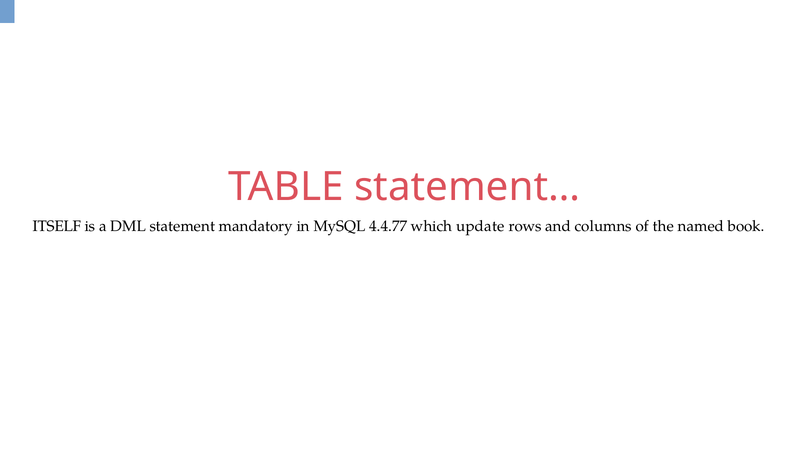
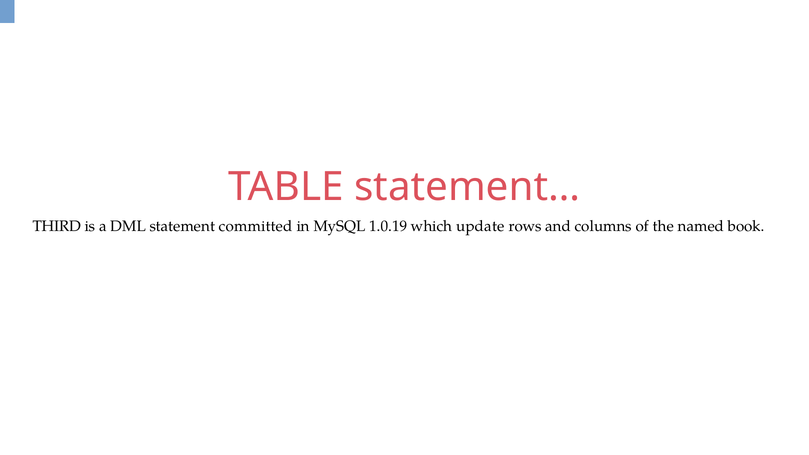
ITSELF: ITSELF -> THIRD
mandatory: mandatory -> committed
4.4.77: 4.4.77 -> 1.0.19
